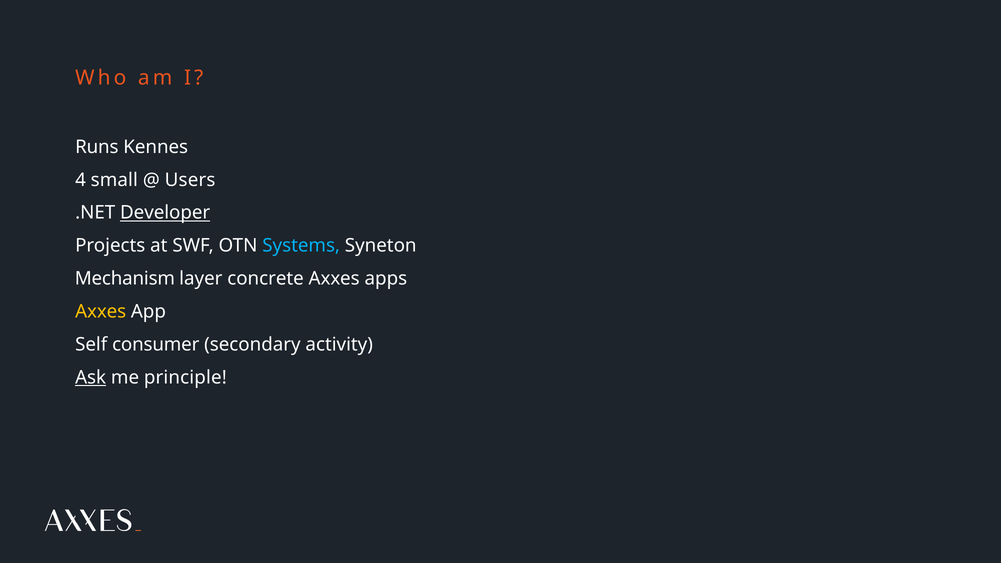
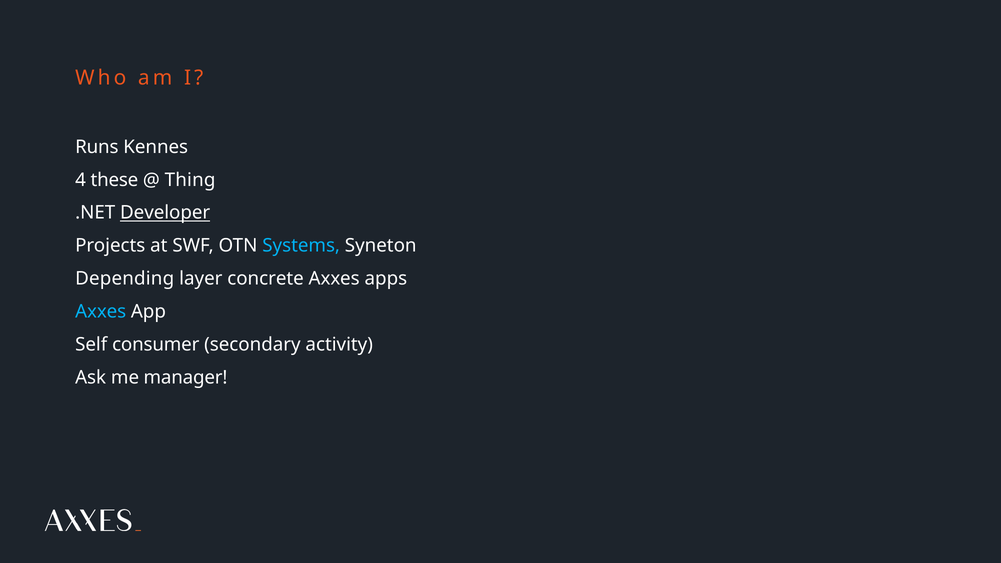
small: small -> these
Users: Users -> Thing
Mechanism: Mechanism -> Depending
Axxes at (101, 312) colour: yellow -> light blue
Ask underline: present -> none
principle: principle -> manager
